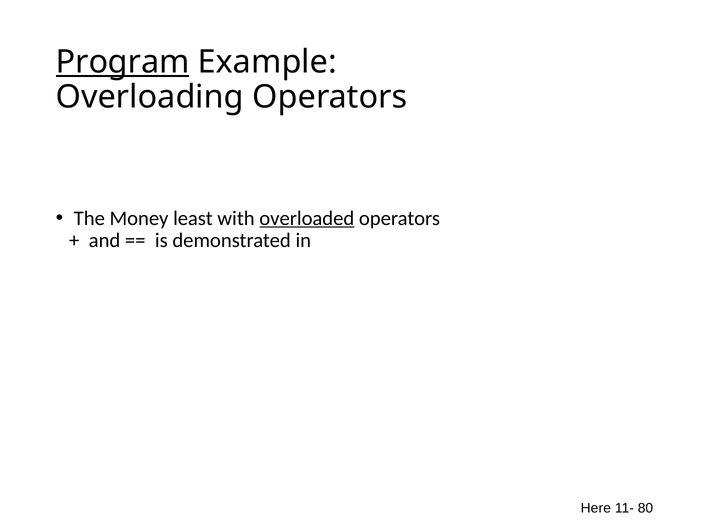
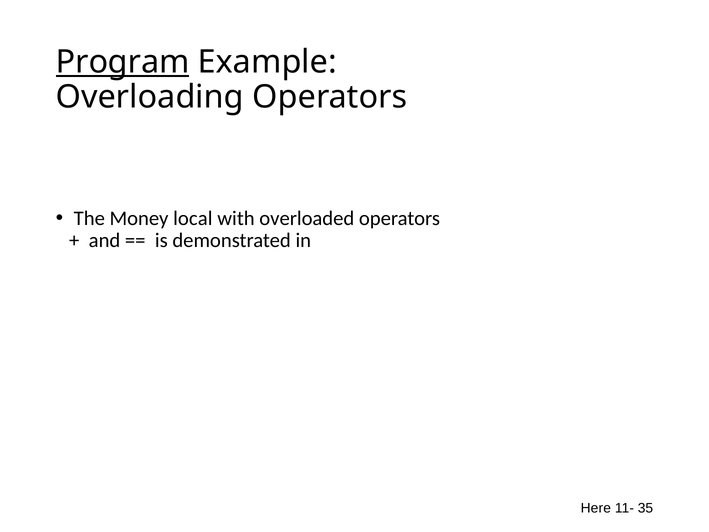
least: least -> local
overloaded underline: present -> none
80: 80 -> 35
